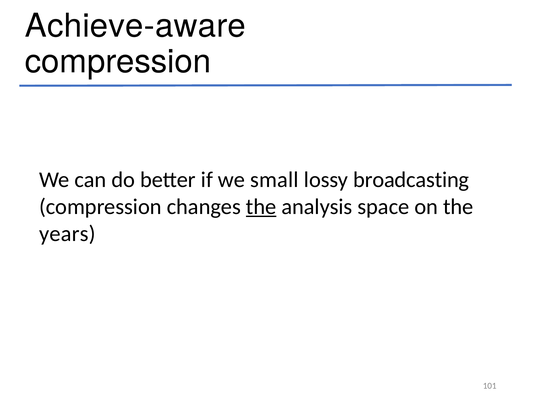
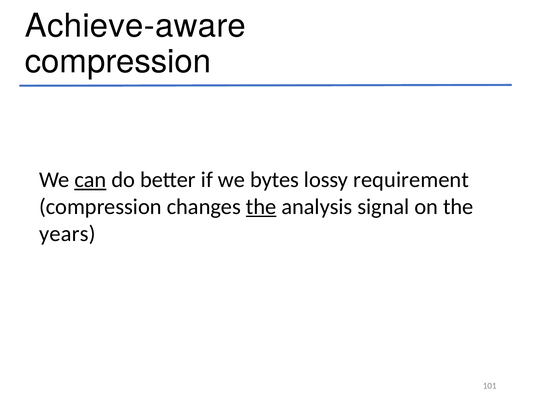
can underline: none -> present
small: small -> bytes
broadcasting: broadcasting -> requirement
space: space -> signal
